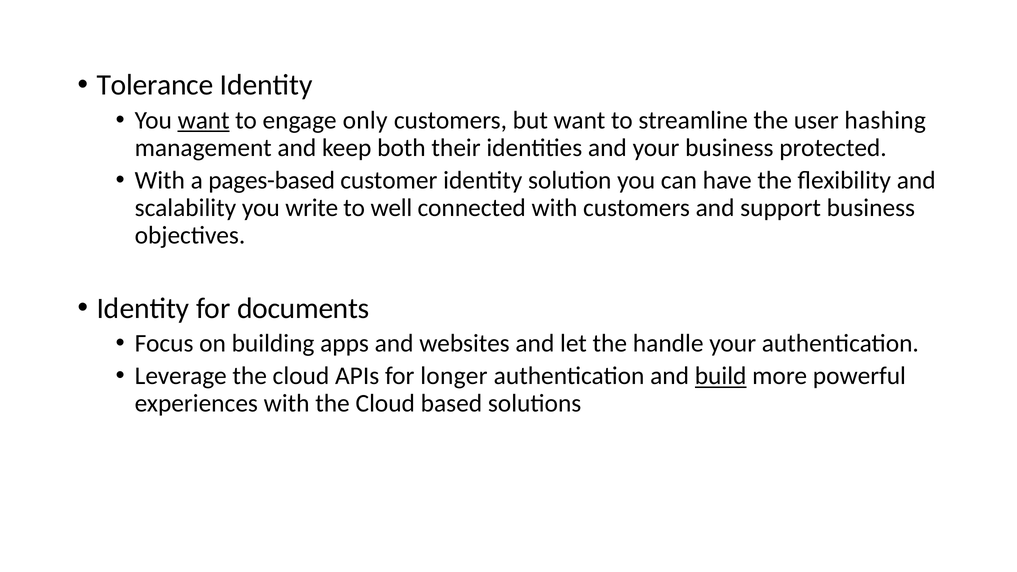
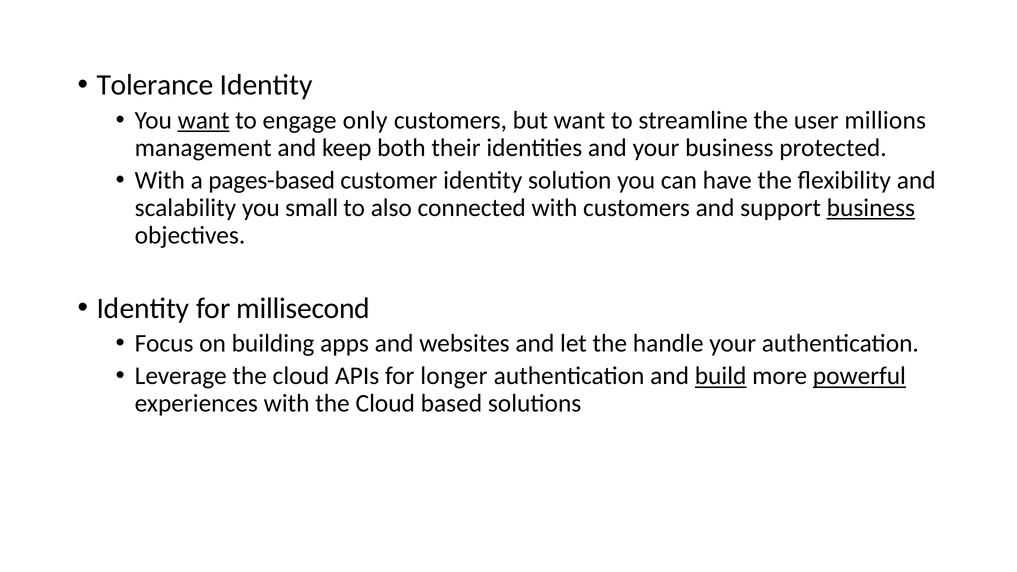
hashing: hashing -> millions
write: write -> small
well: well -> also
business at (871, 208) underline: none -> present
documents: documents -> millisecond
powerful underline: none -> present
